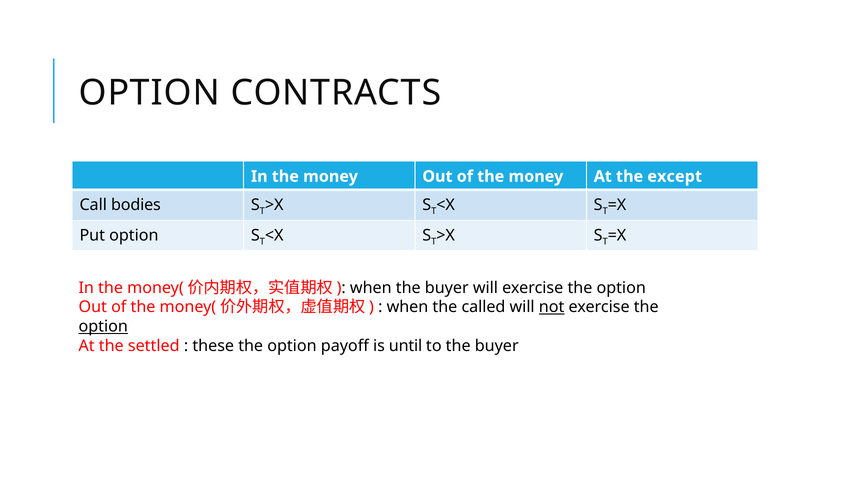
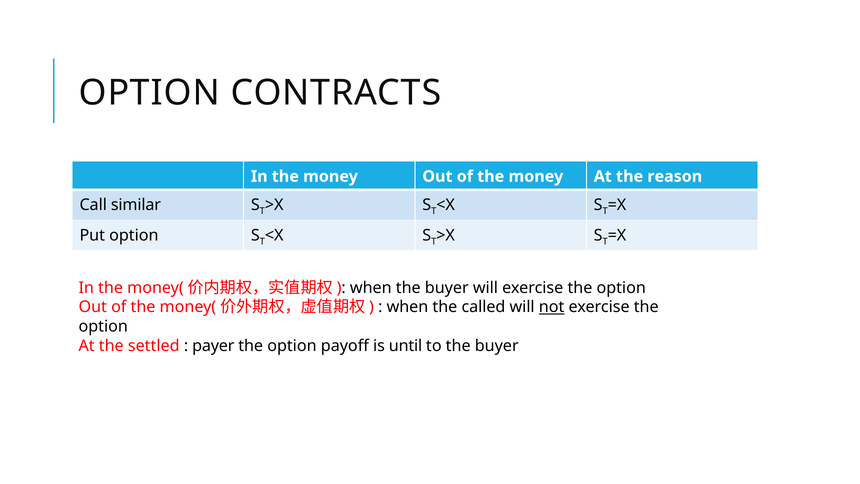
except: except -> reason
bodies: bodies -> similar
option at (103, 326) underline: present -> none
these: these -> payer
